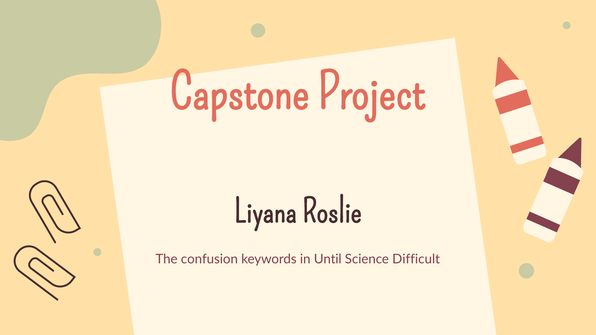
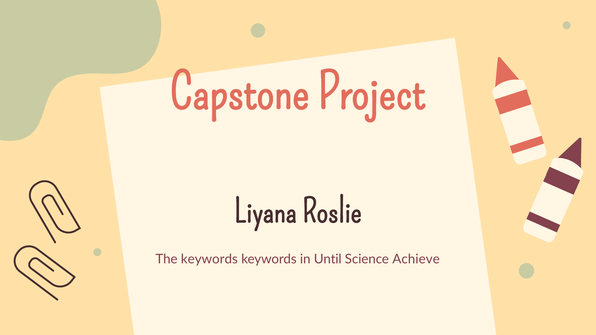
The confusion: confusion -> keywords
Difficult: Difficult -> Achieve
